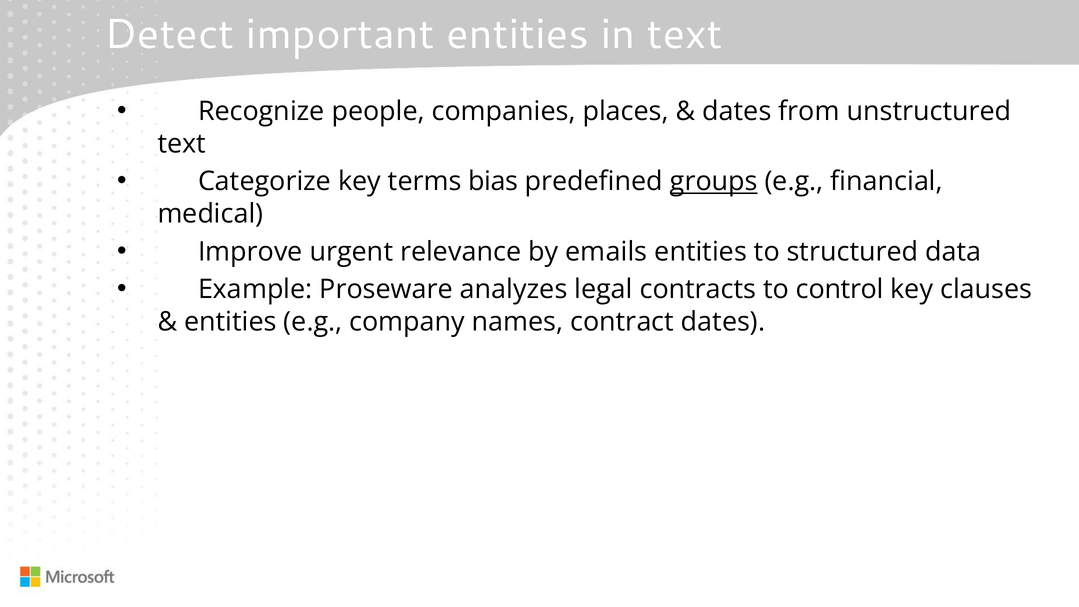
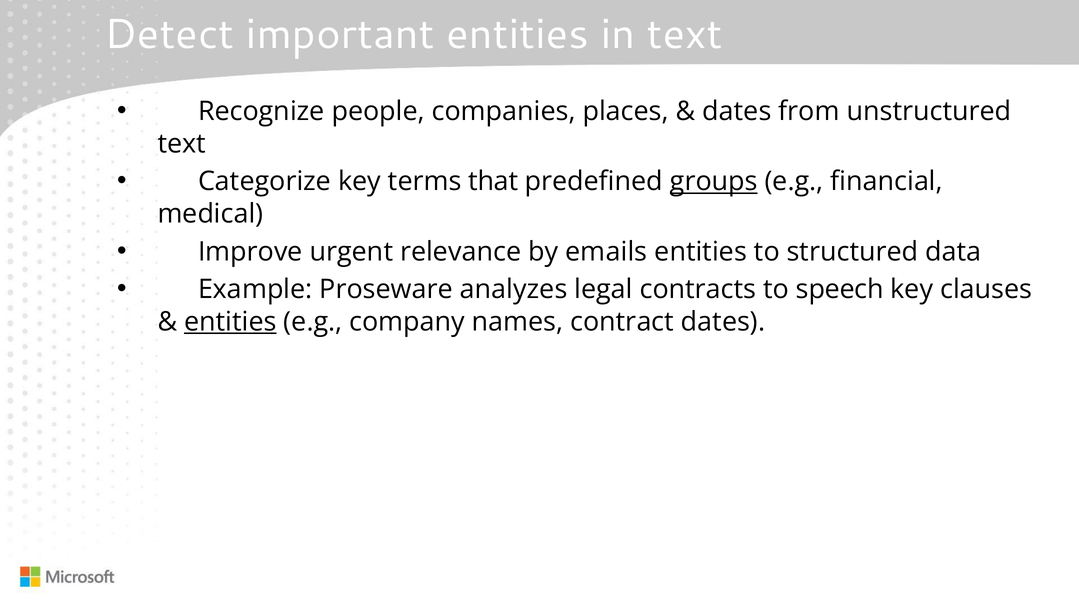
bias: bias -> that
control: control -> speech
entities at (230, 322) underline: none -> present
